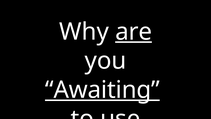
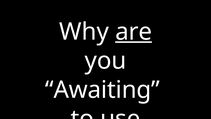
Awaiting underline: present -> none
